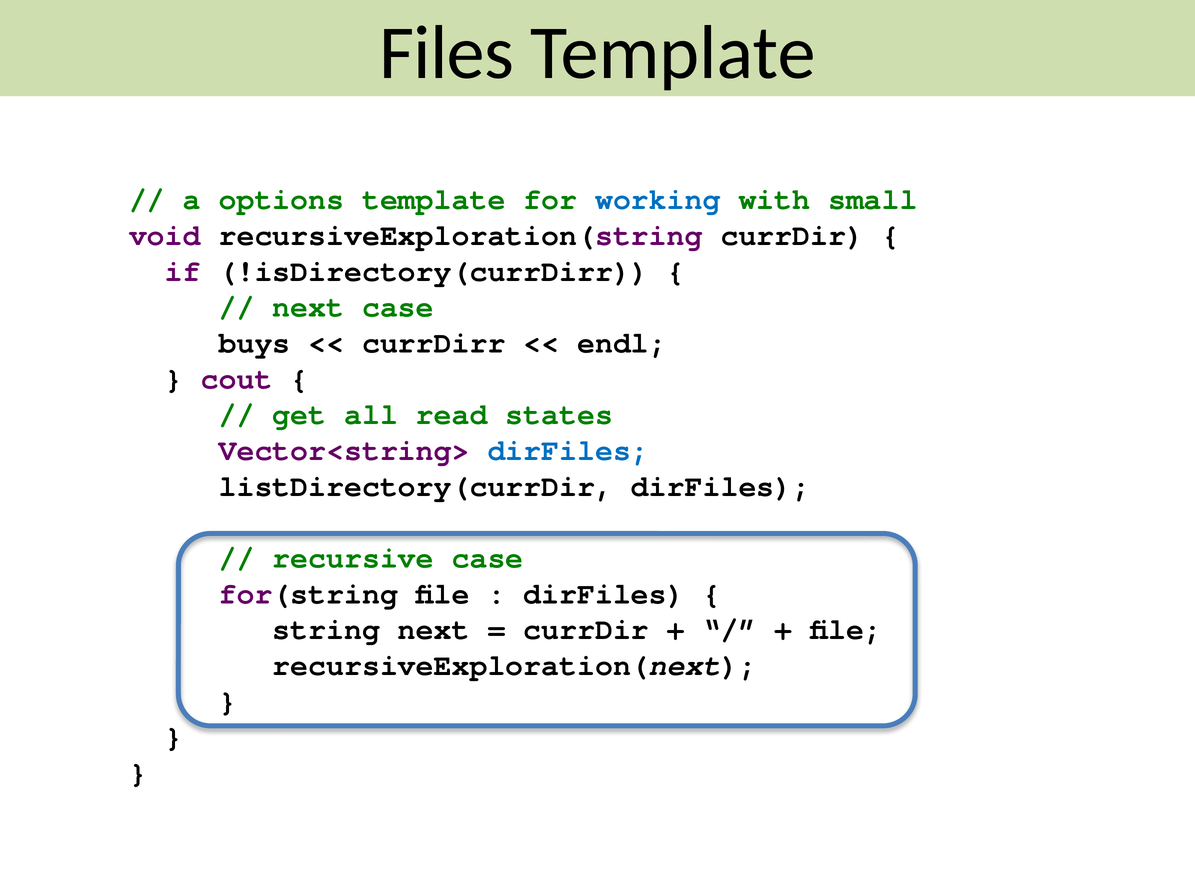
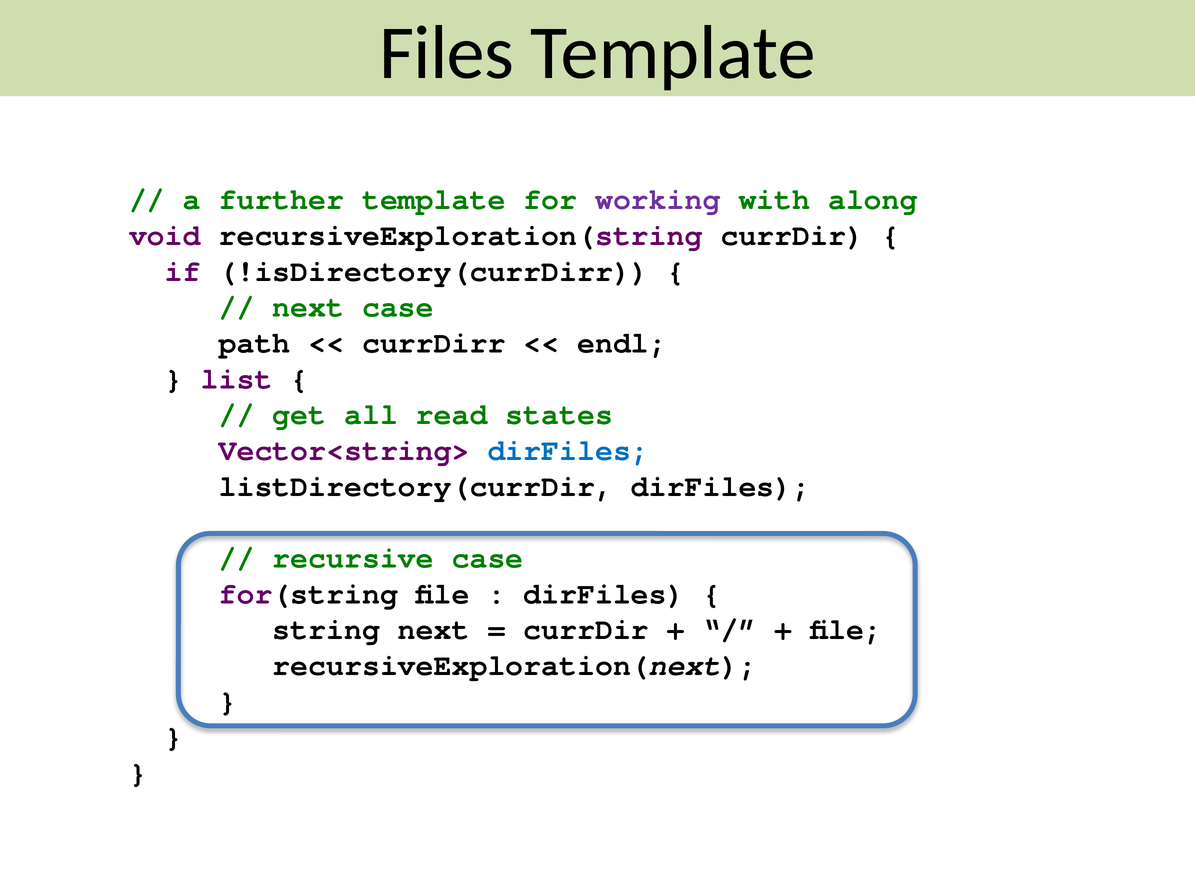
options: options -> further
working colour: blue -> purple
small: small -> along
buys: buys -> path
cout: cout -> list
